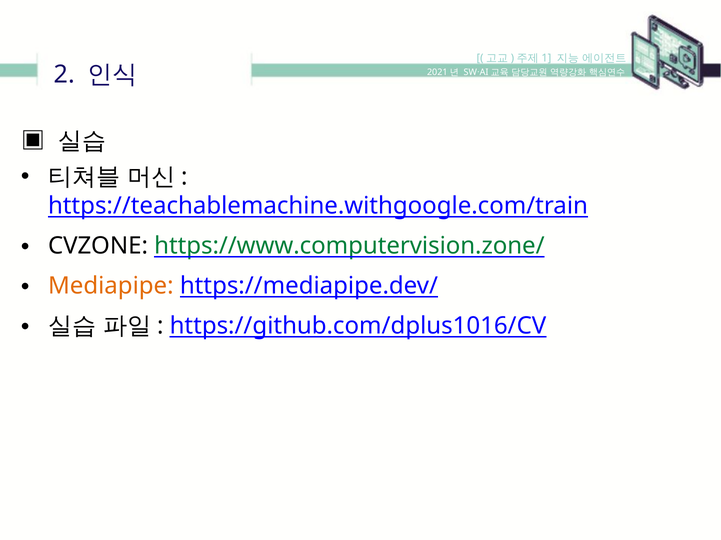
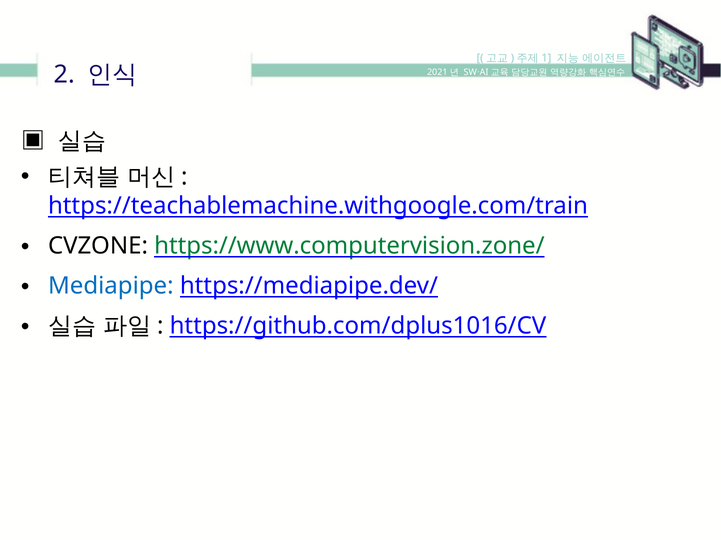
Mediapipe colour: orange -> blue
